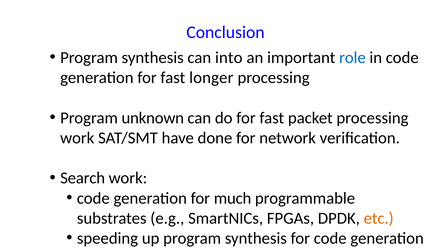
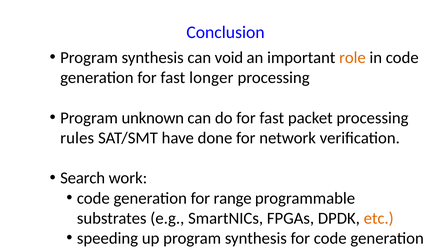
into: into -> void
role colour: blue -> orange
work at (77, 138): work -> rules
much: much -> range
